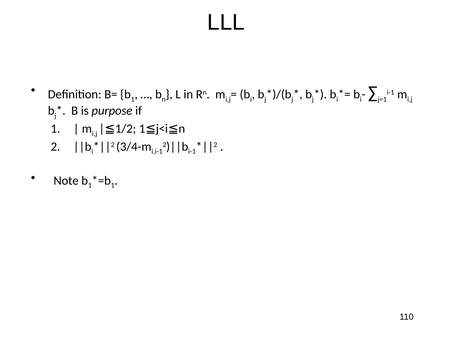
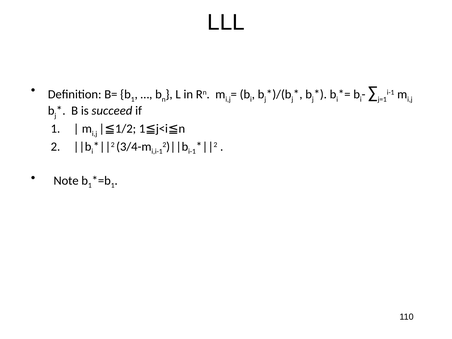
purpose: purpose -> succeed
